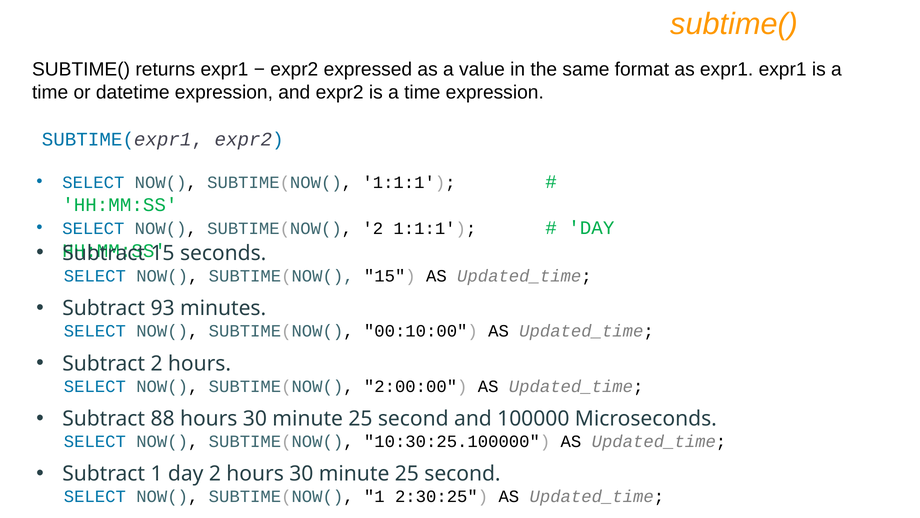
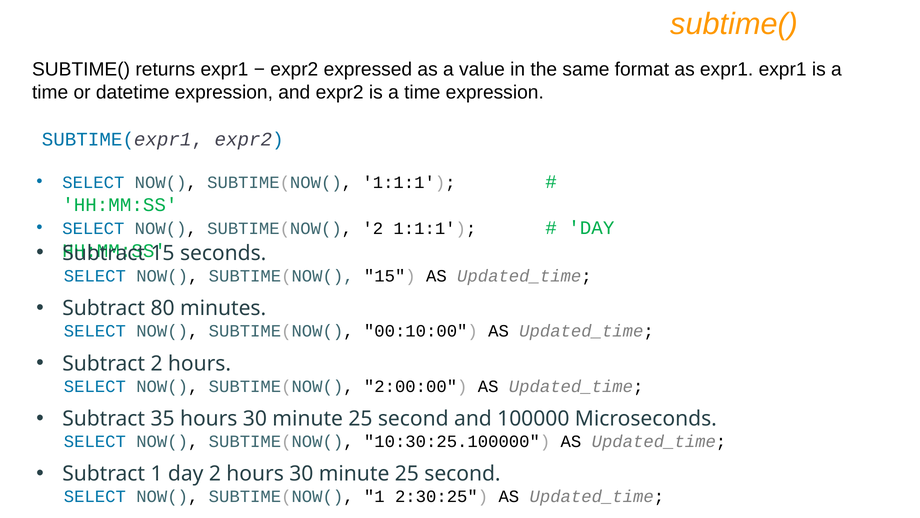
93: 93 -> 80
88: 88 -> 35
